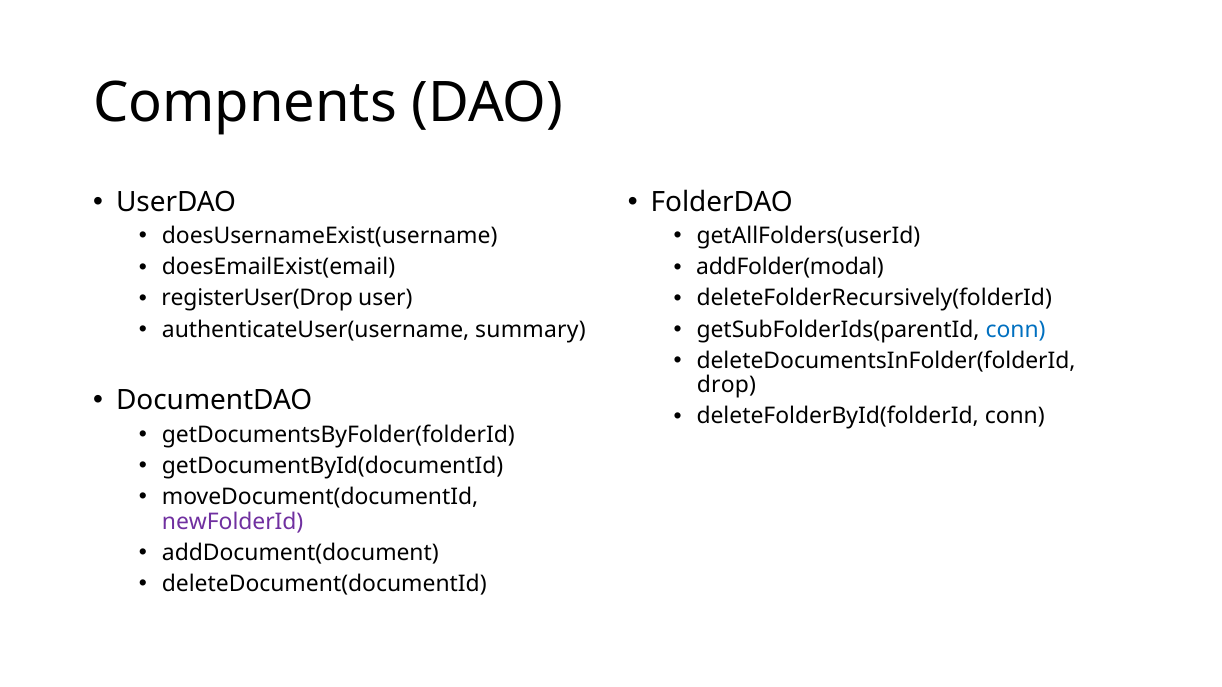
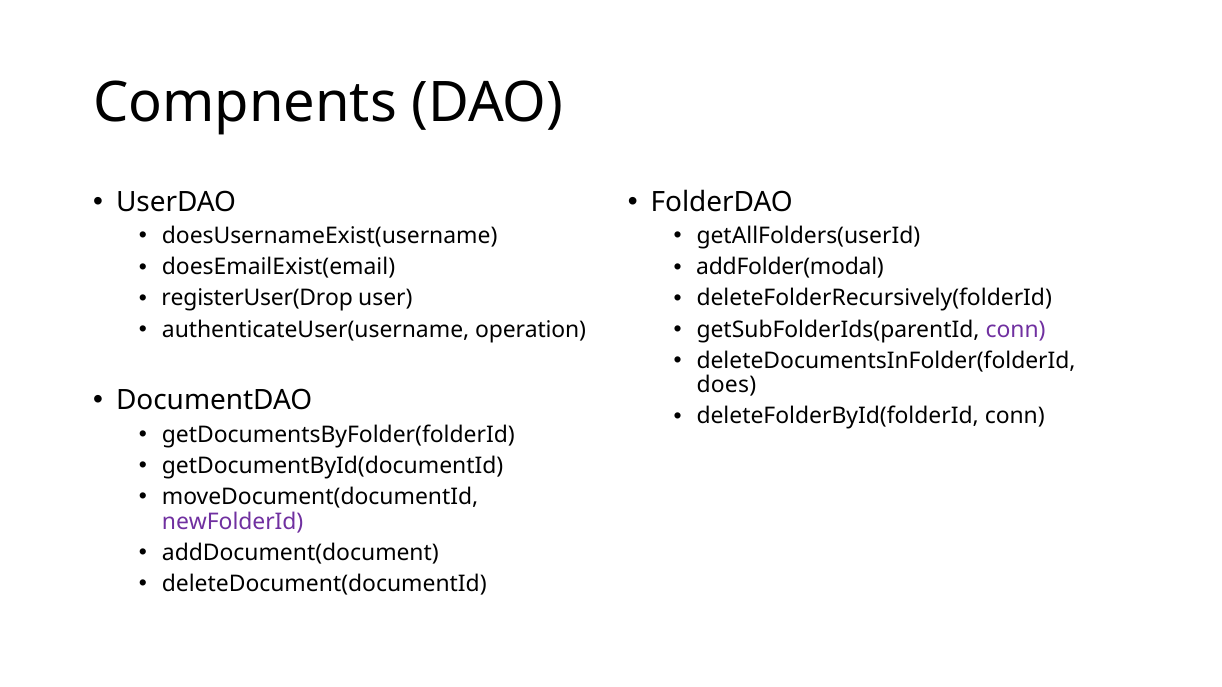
conn at (1016, 330) colour: blue -> purple
summary: summary -> operation
drop: drop -> does
